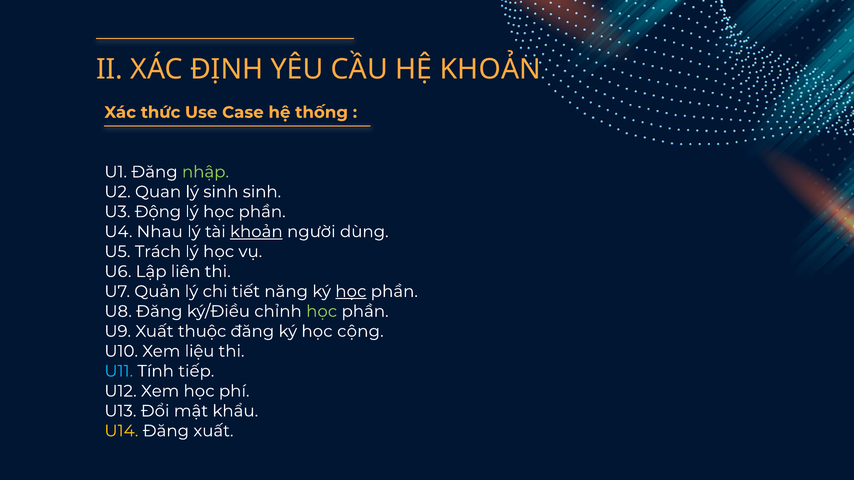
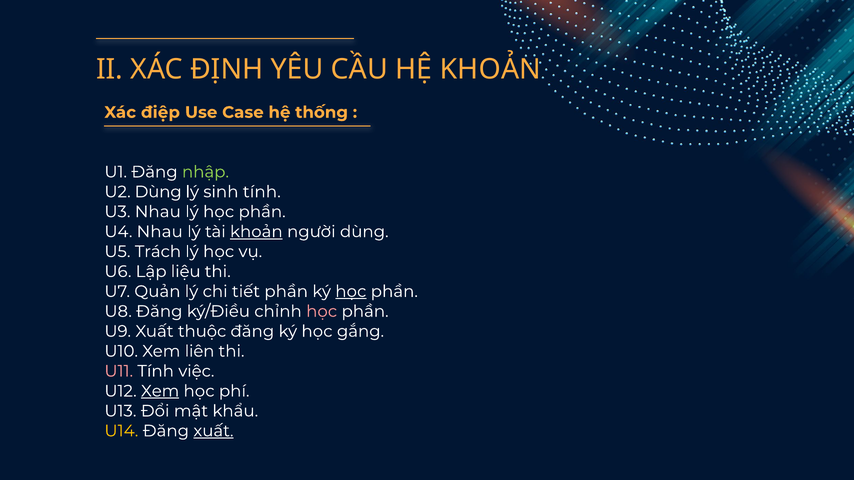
thức: thức -> điệp
U2 Quan: Quan -> Dùng
sinh sinh: sinh -> tính
U3 Động: Động -> Nhau
liên: liên -> liệu
tiết năng: năng -> phần
học at (322, 312) colour: light green -> pink
cộng: cộng -> gắng
liệu: liệu -> liên
U11 colour: light blue -> pink
tiếp: tiếp -> việc
Xem at (160, 391) underline: none -> present
xuất at (213, 431) underline: none -> present
